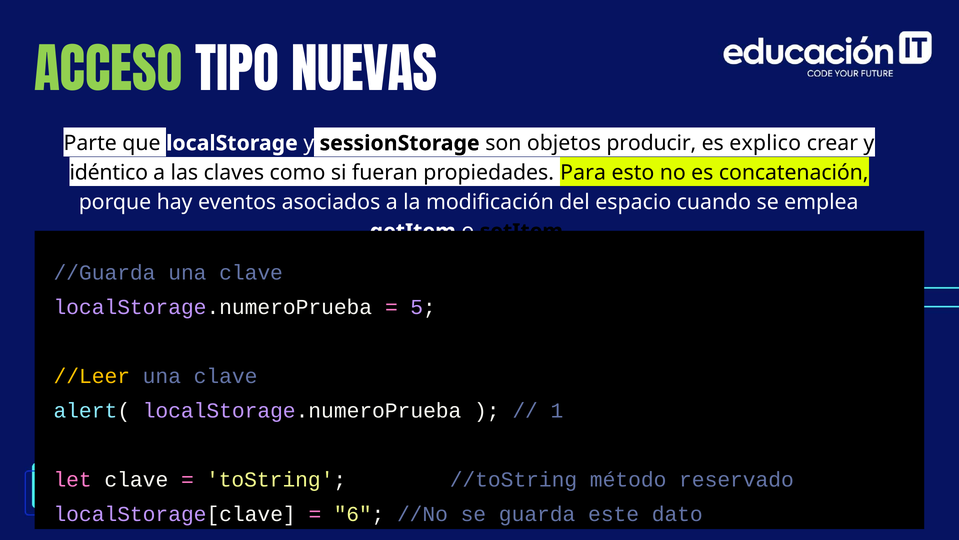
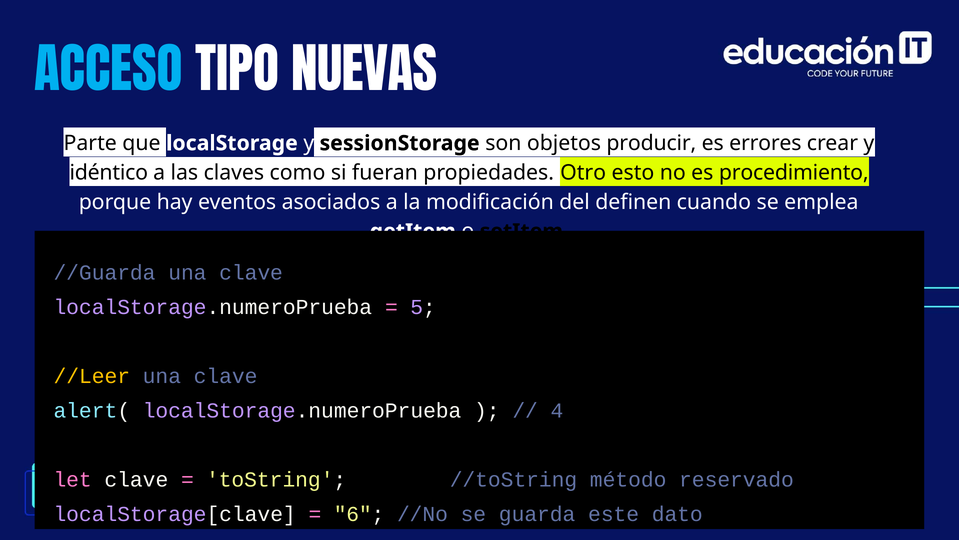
ACCESO colour: light green -> light blue
explico: explico -> errores
Para: Para -> Otro
concatenación: concatenación -> procedimiento
espacio: espacio -> definen
1: 1 -> 4
